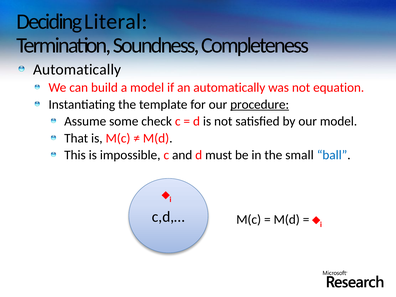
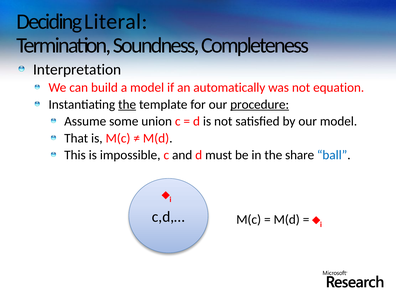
Automatically at (77, 69): Automatically -> Interpretation
the at (127, 104) underline: none -> present
check: check -> union
small: small -> share
